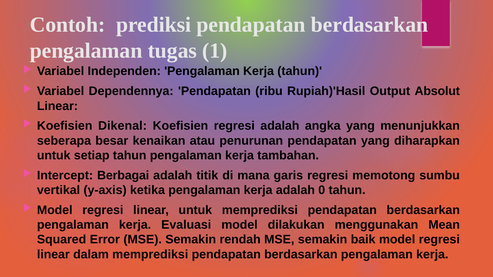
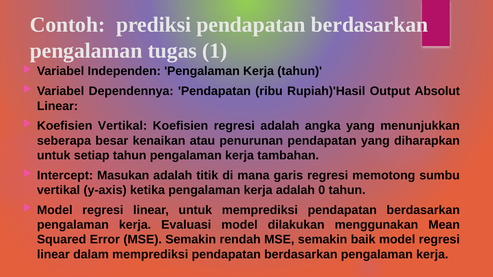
Koefisien Dikenal: Dikenal -> Vertikal
Berbagai: Berbagai -> Masukan
